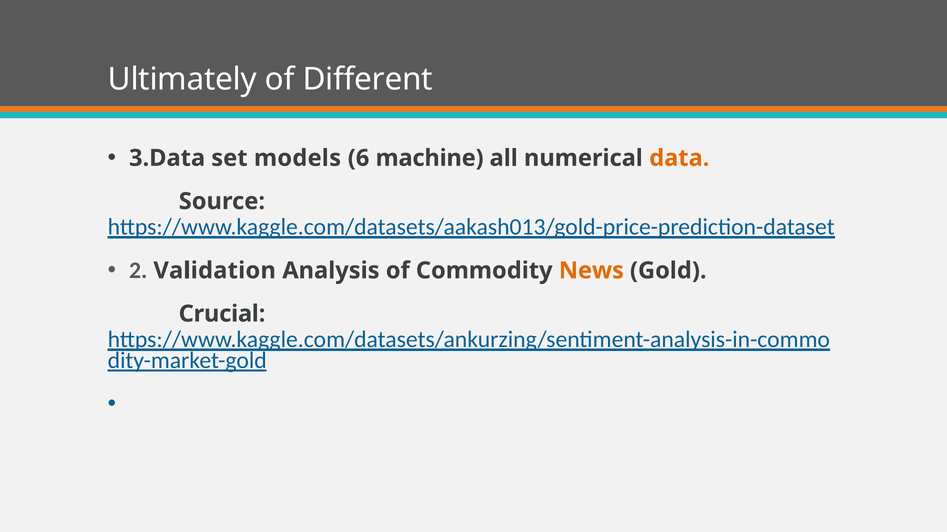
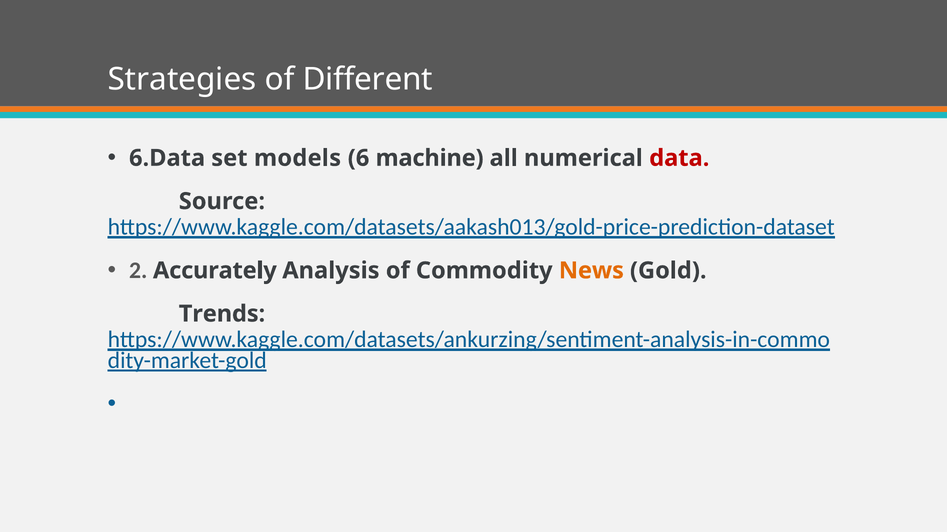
Ultimately: Ultimately -> Strategies
3.Data: 3.Data -> 6.Data
data colour: orange -> red
Validation: Validation -> Accurately
Crucial: Crucial -> Trends
